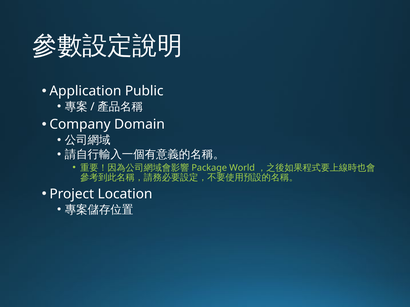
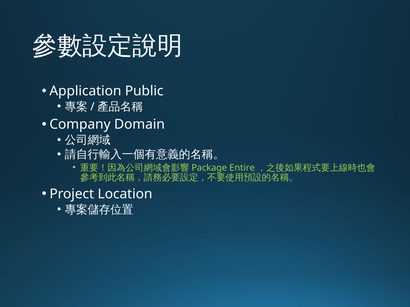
World: World -> Entire
